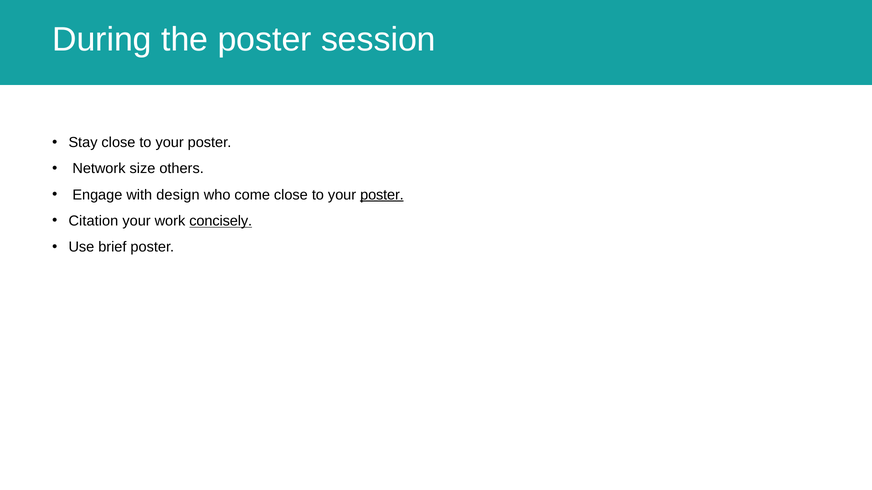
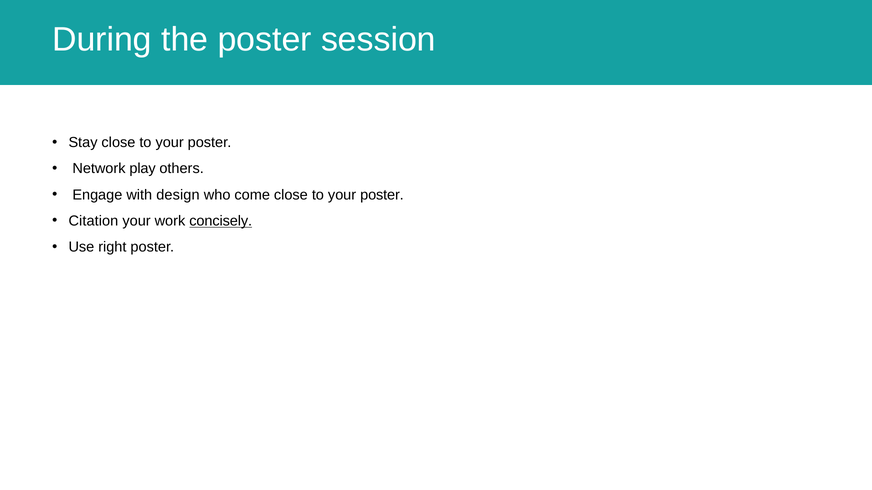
size: size -> play
poster at (382, 195) underline: present -> none
brief: brief -> right
